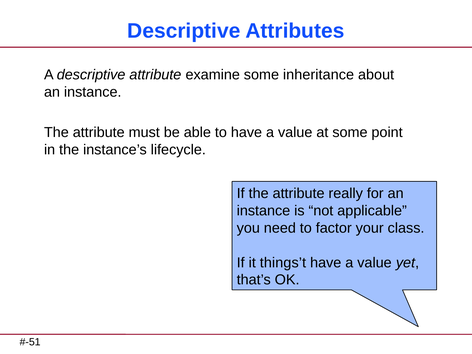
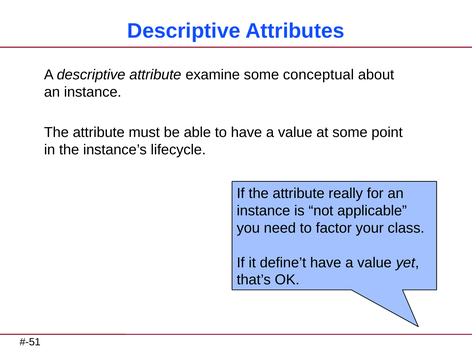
inheritance: inheritance -> conceptual
things’t: things’t -> define’t
